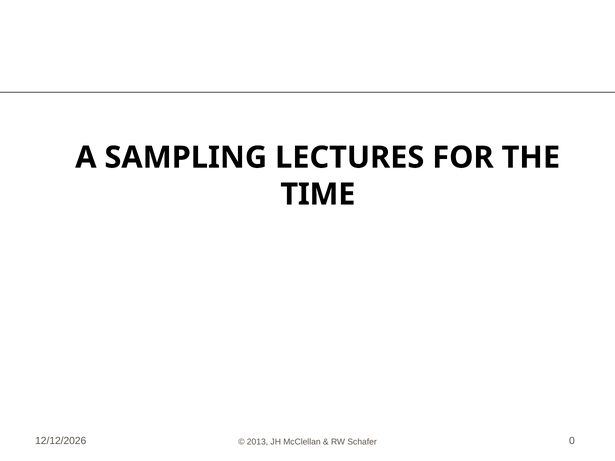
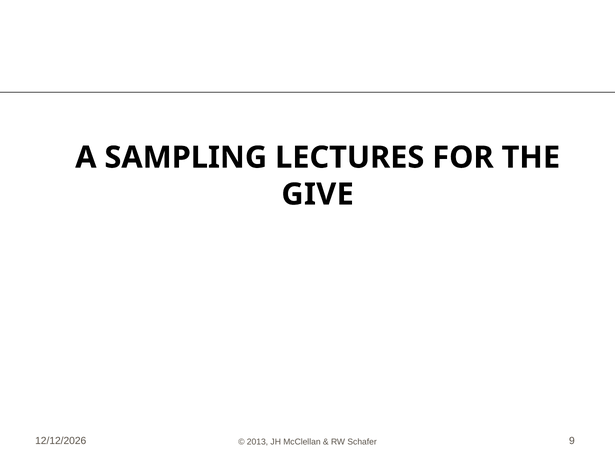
TIME: TIME -> GIVE
0: 0 -> 9
